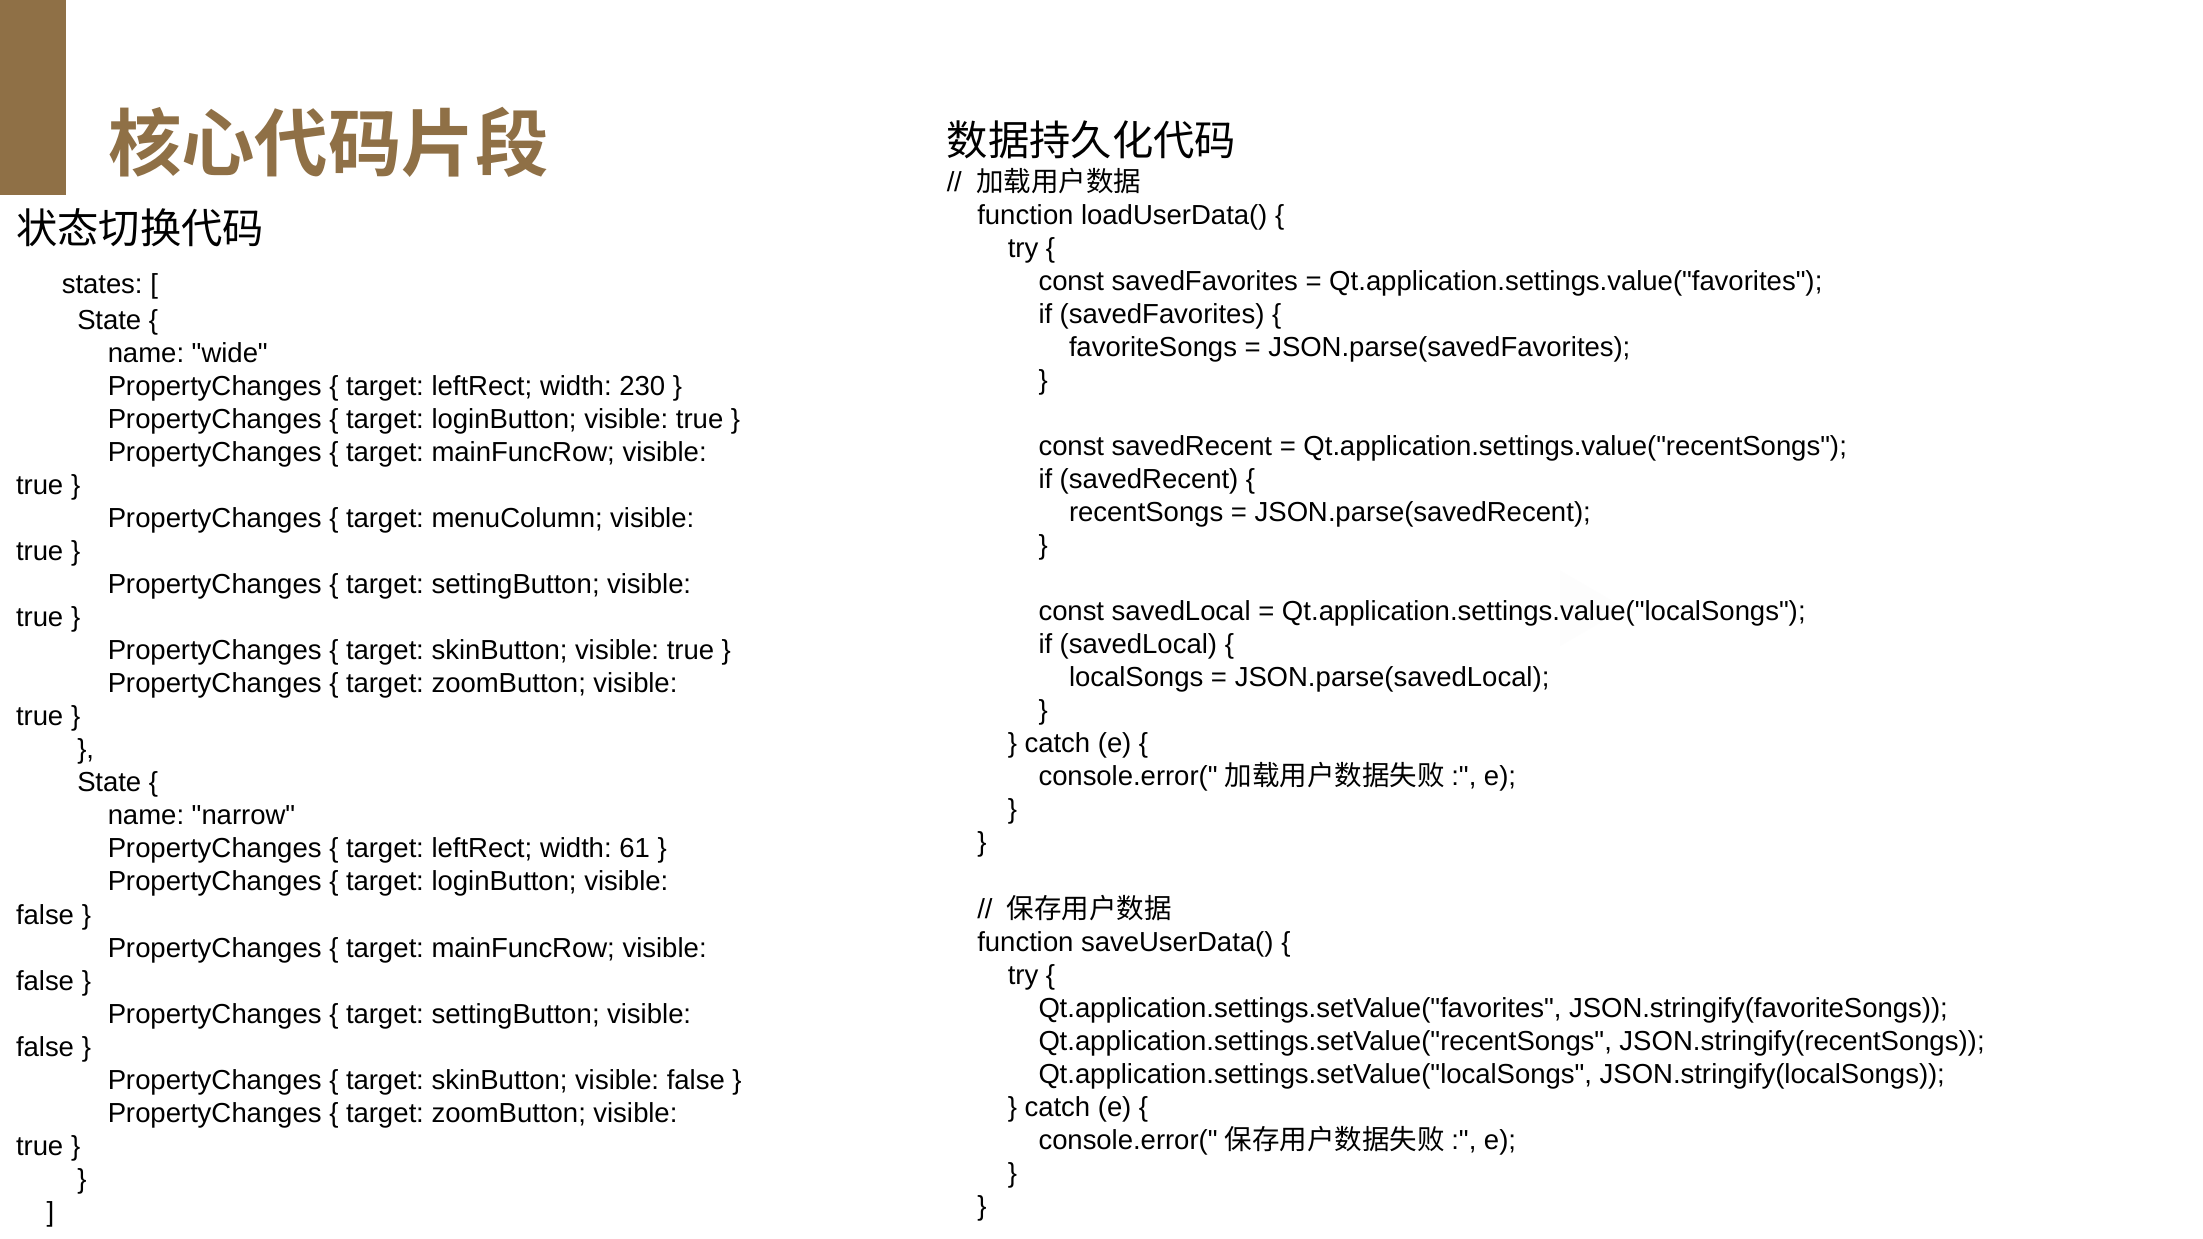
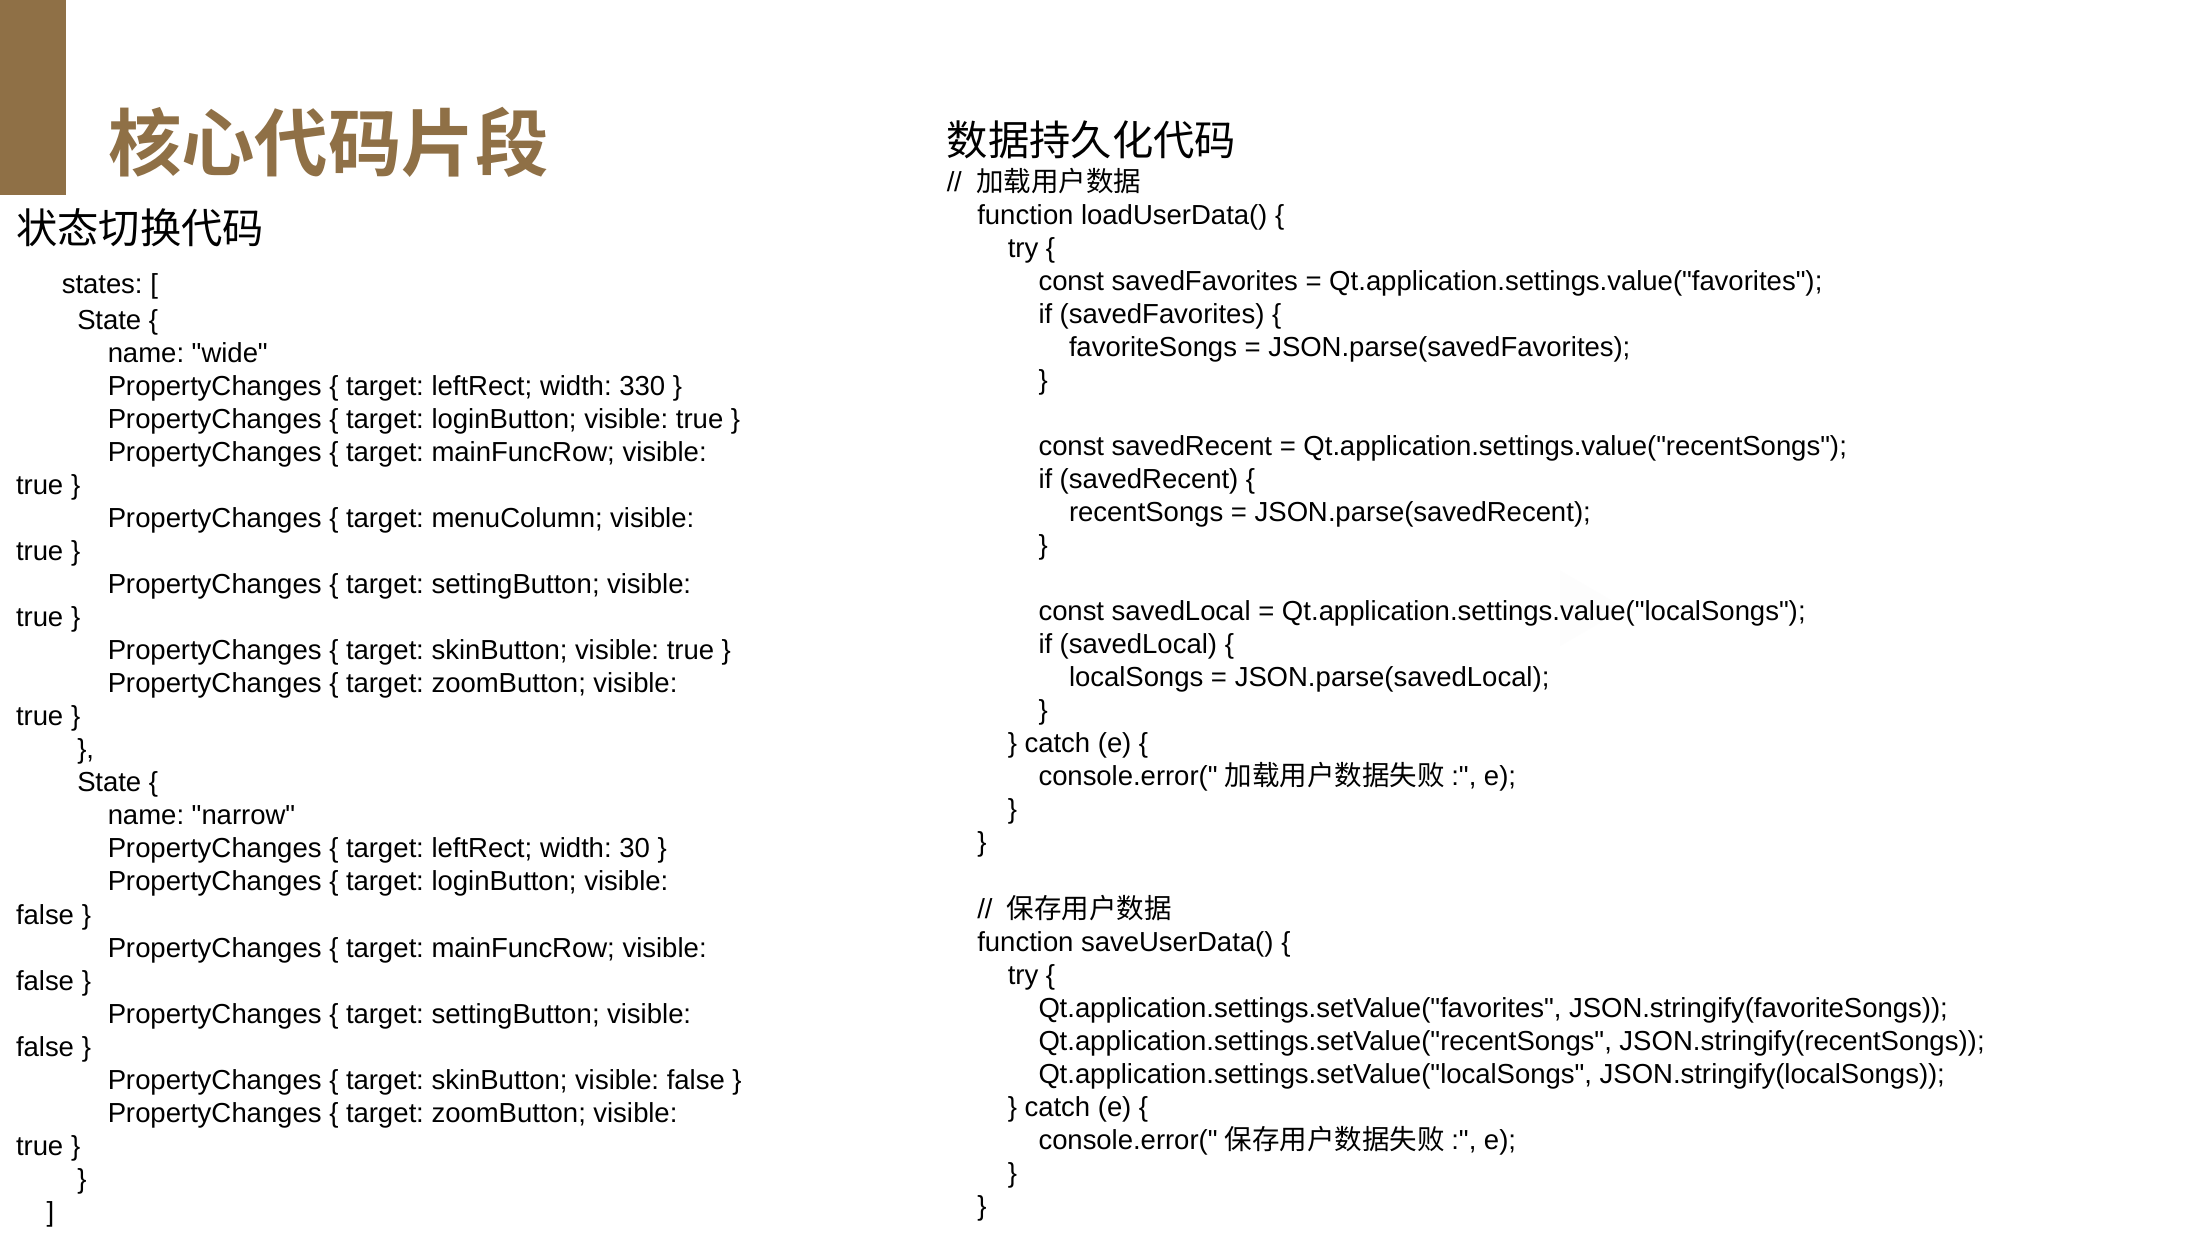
230: 230 -> 330
61: 61 -> 30
